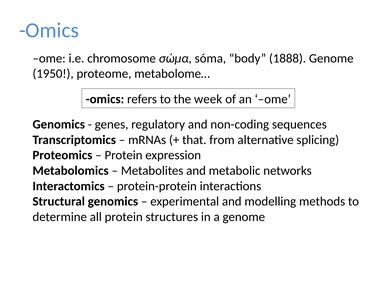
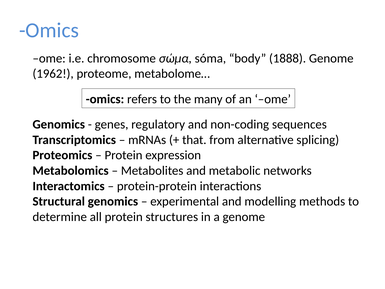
1950: 1950 -> 1962
week: week -> many
